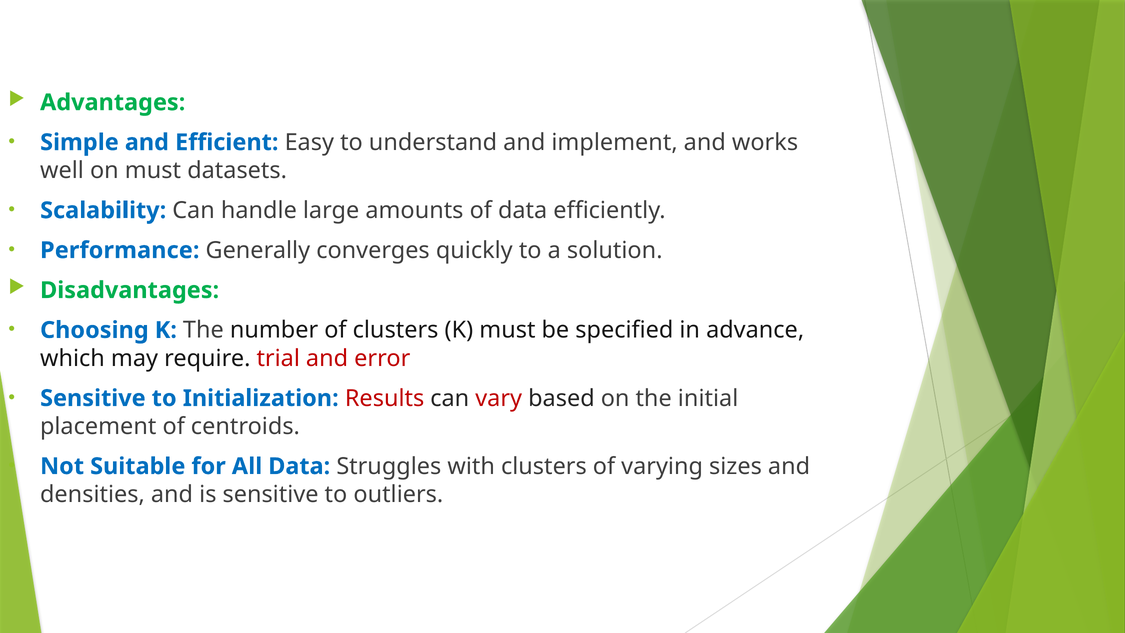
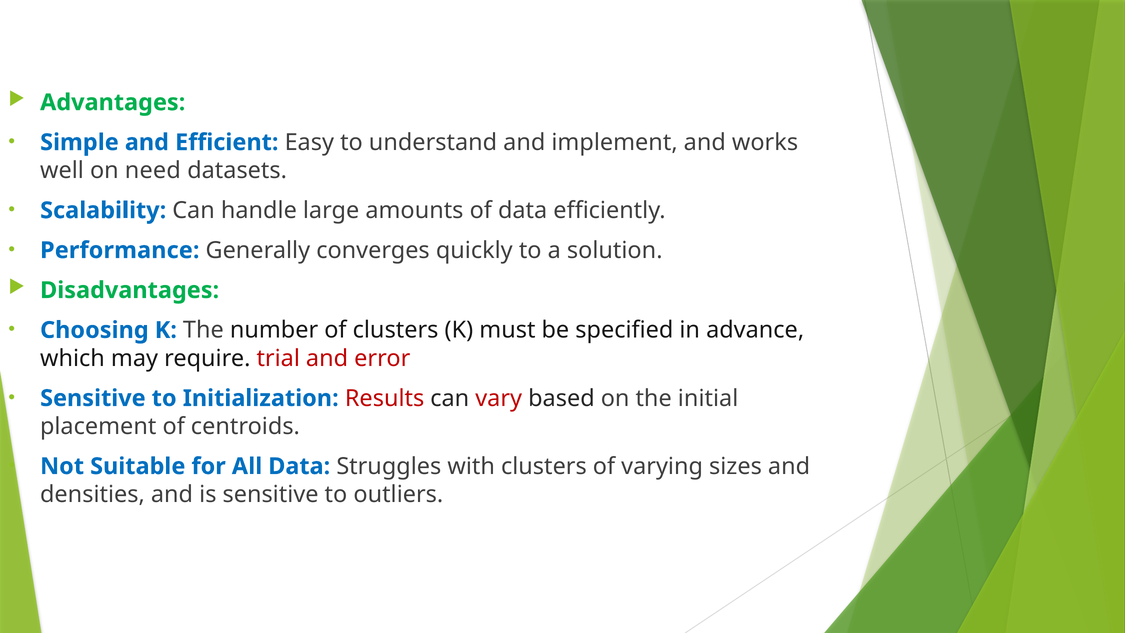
on must: must -> need
